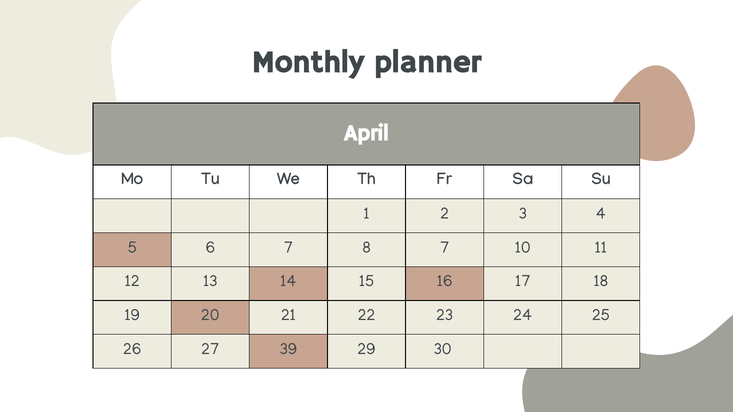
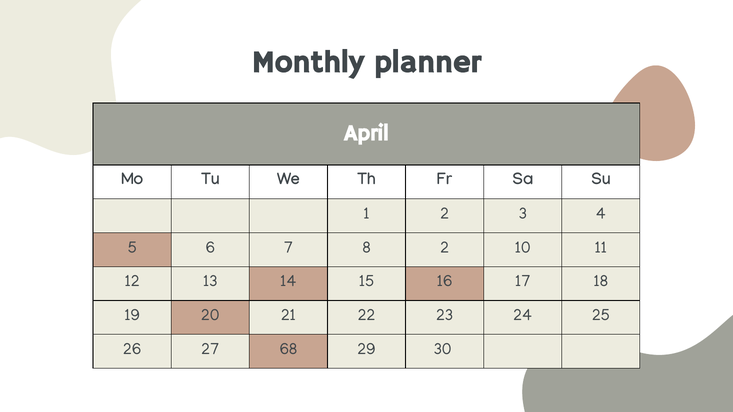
8 7: 7 -> 2
39: 39 -> 68
